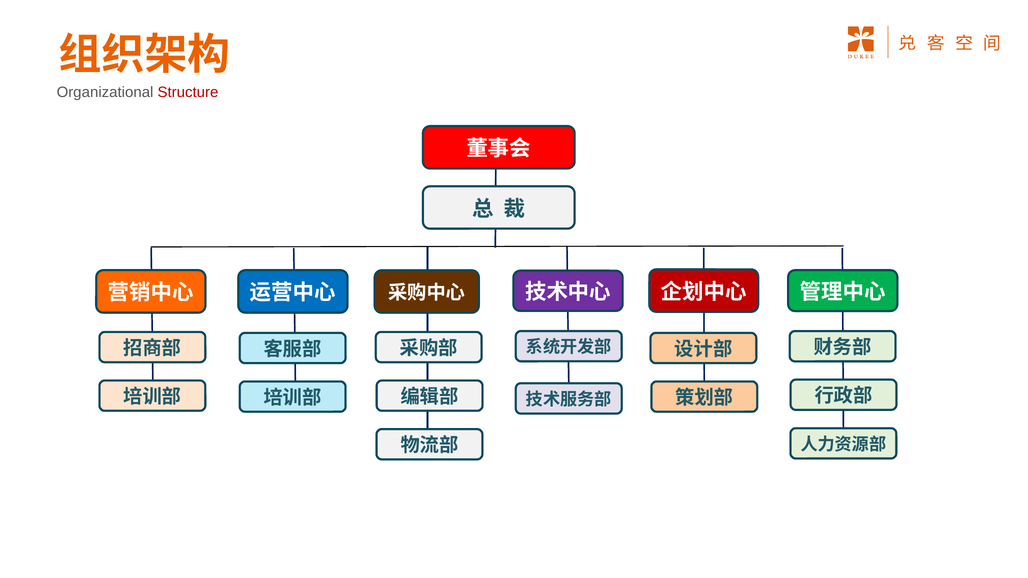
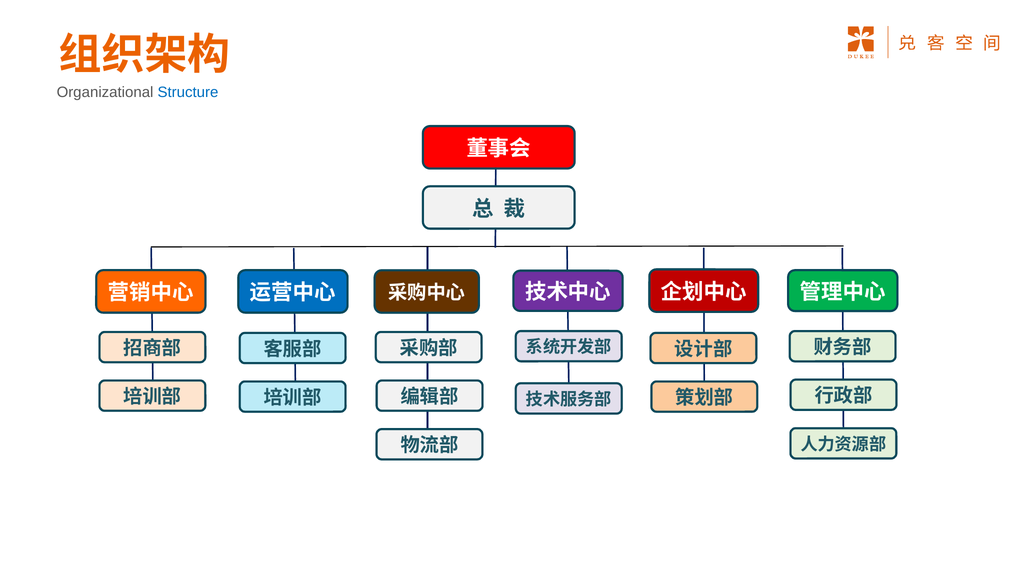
Structure colour: red -> blue
